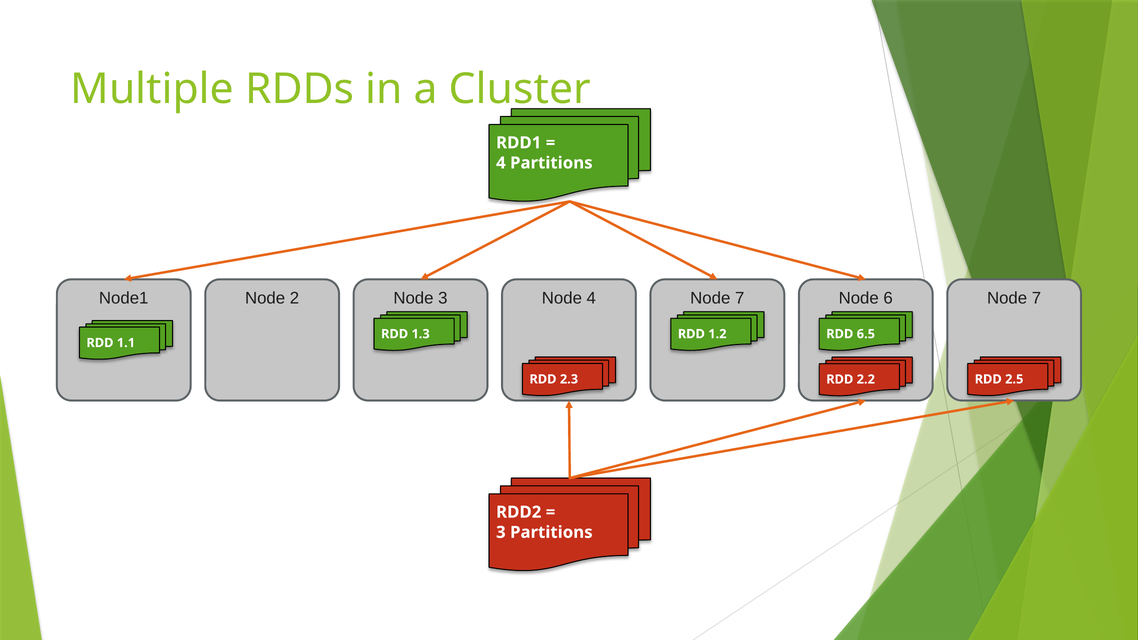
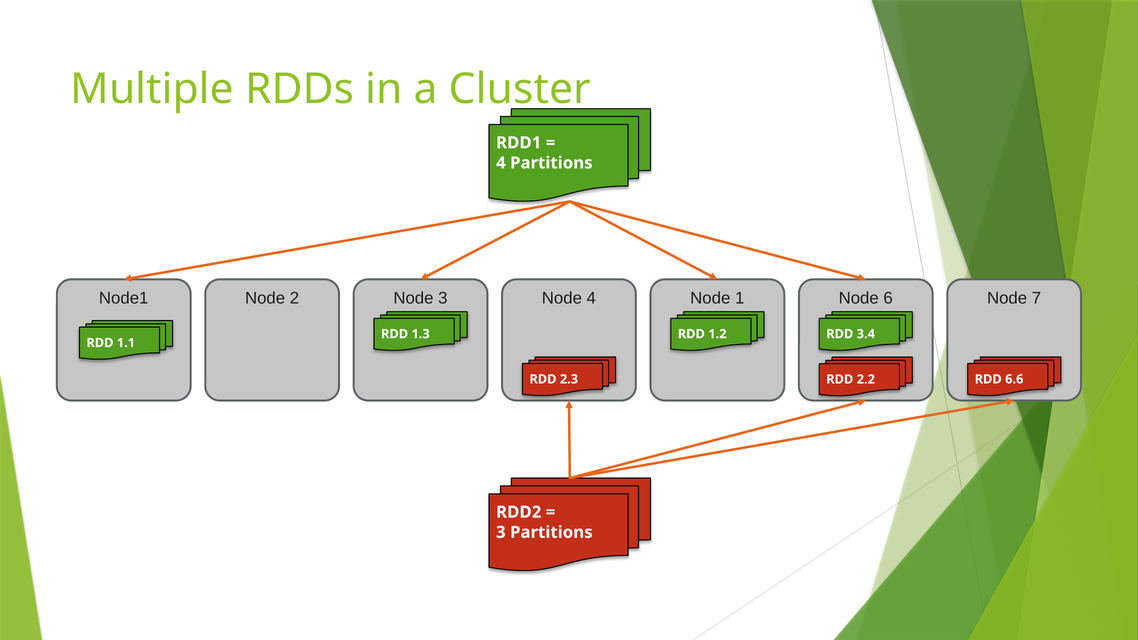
4 Node 7: 7 -> 1
6.5: 6.5 -> 3.4
2.5: 2.5 -> 6.6
